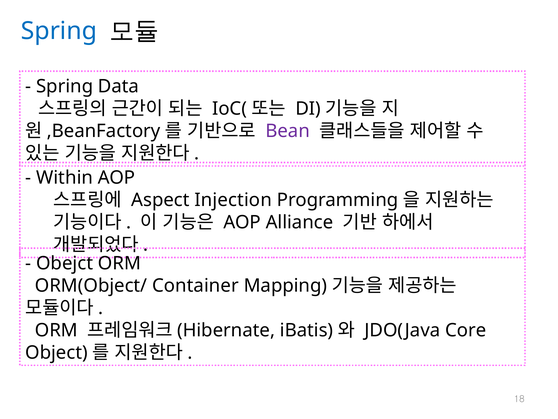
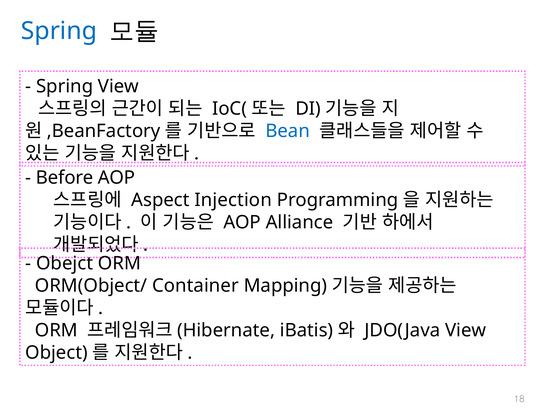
Spring Data: Data -> View
Bean colour: purple -> blue
Within: Within -> Before
JDO(Java Core: Core -> View
